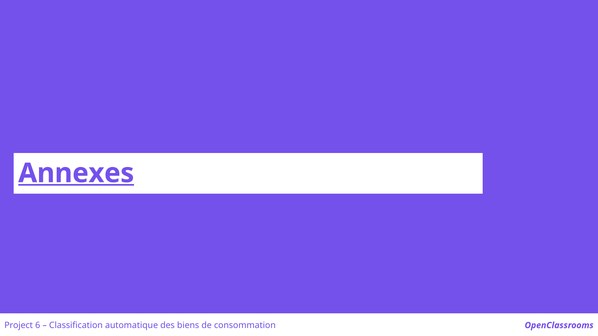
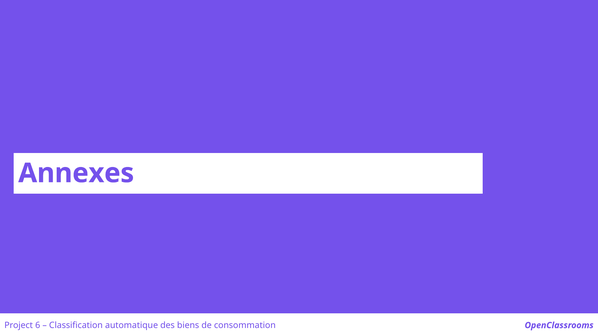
Annexes underline: present -> none
